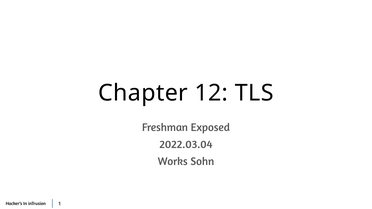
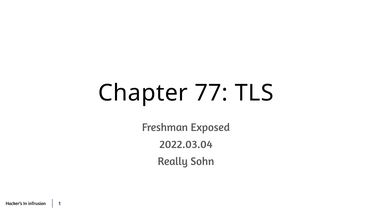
12: 12 -> 77
Works: Works -> Really
